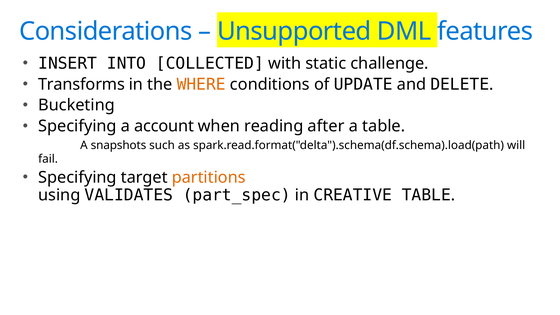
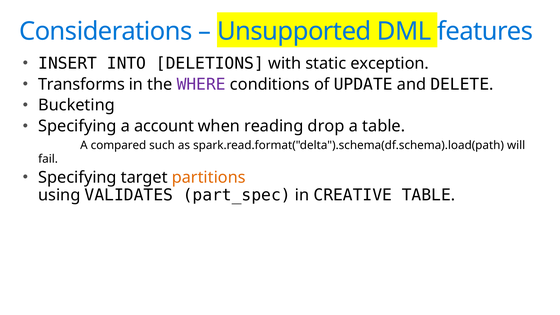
COLLECTED: COLLECTED -> DELETIONS
challenge: challenge -> exception
WHERE colour: orange -> purple
after: after -> drop
snapshots: snapshots -> compared
